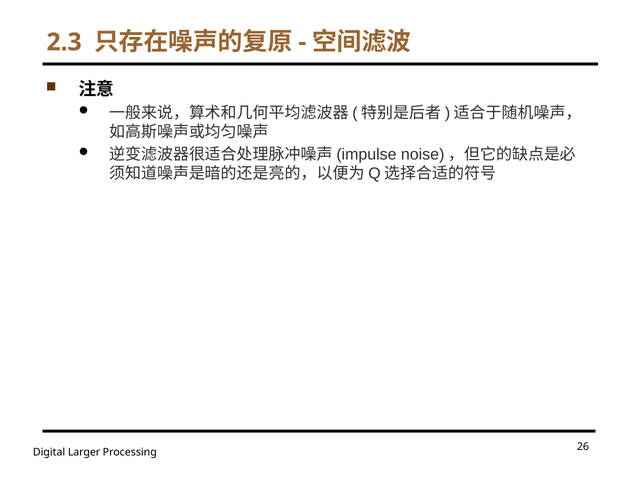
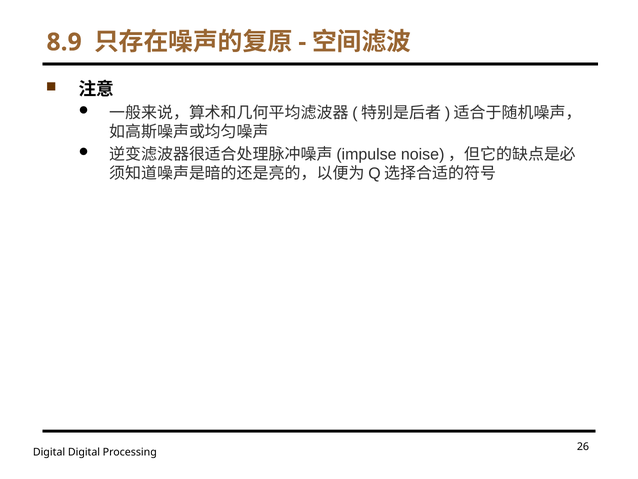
2.3: 2.3 -> 8.9
Digital Larger: Larger -> Digital
